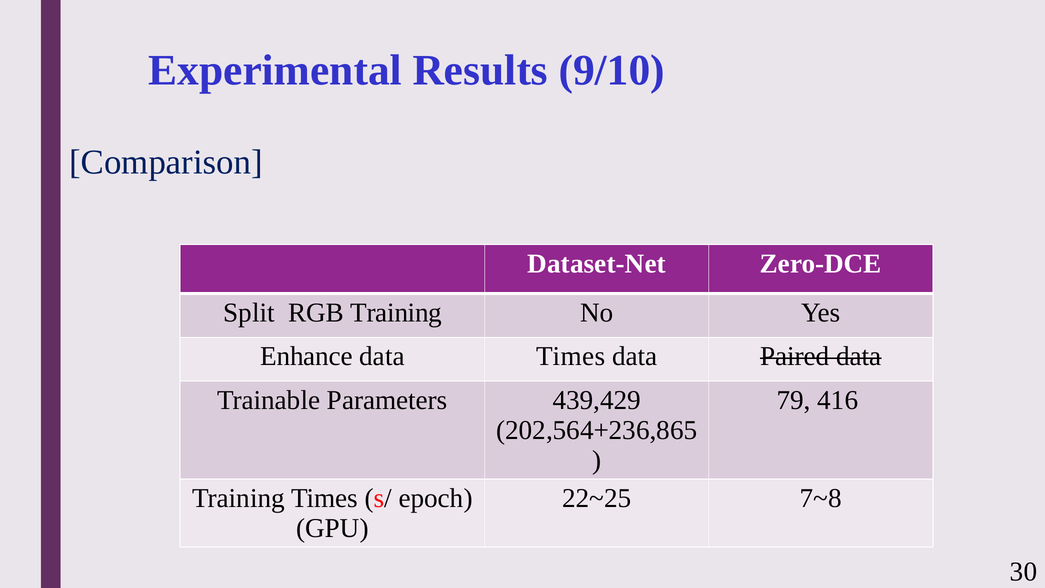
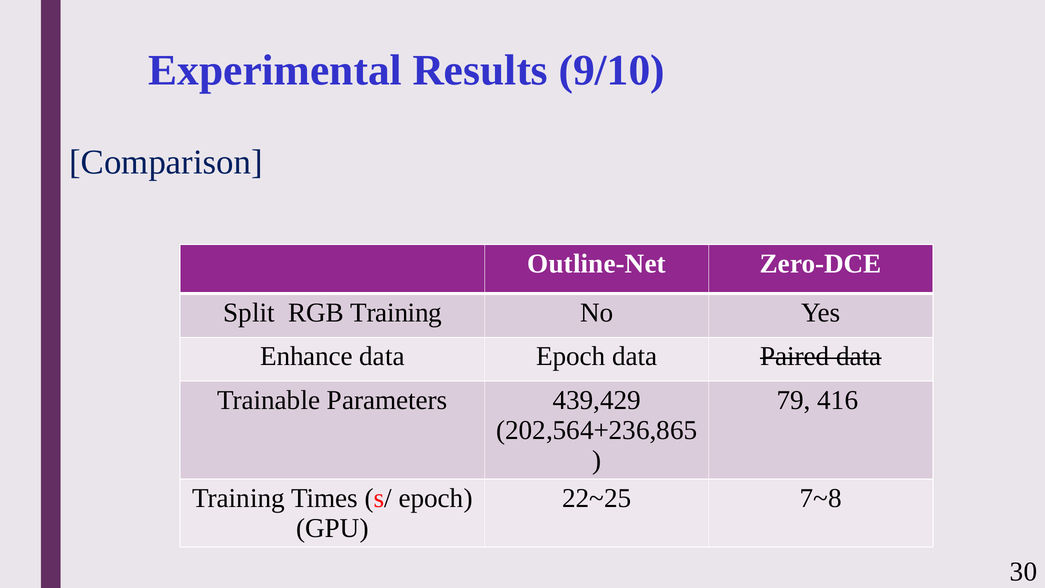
Dataset-Net: Dataset-Net -> Outline-Net
data Times: Times -> Epoch
